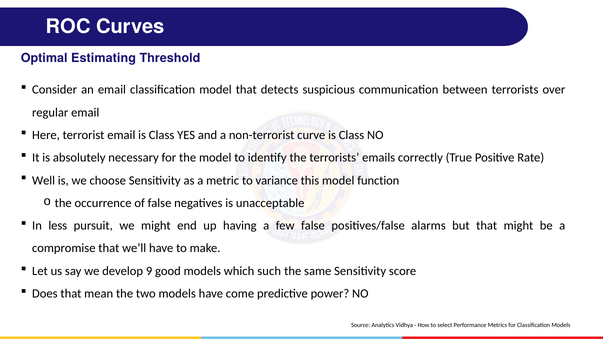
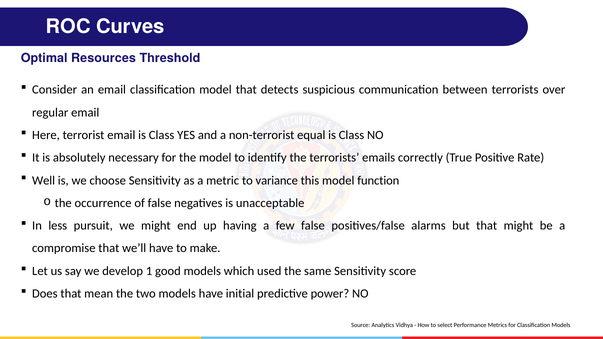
Estimating: Estimating -> Resources
curve: curve -> equal
9: 9 -> 1
such: such -> used
come: come -> initial
